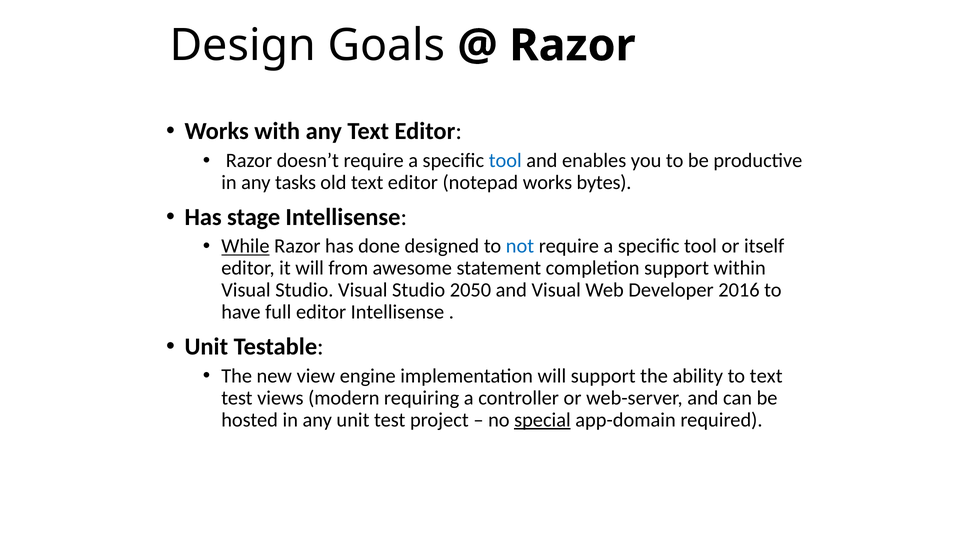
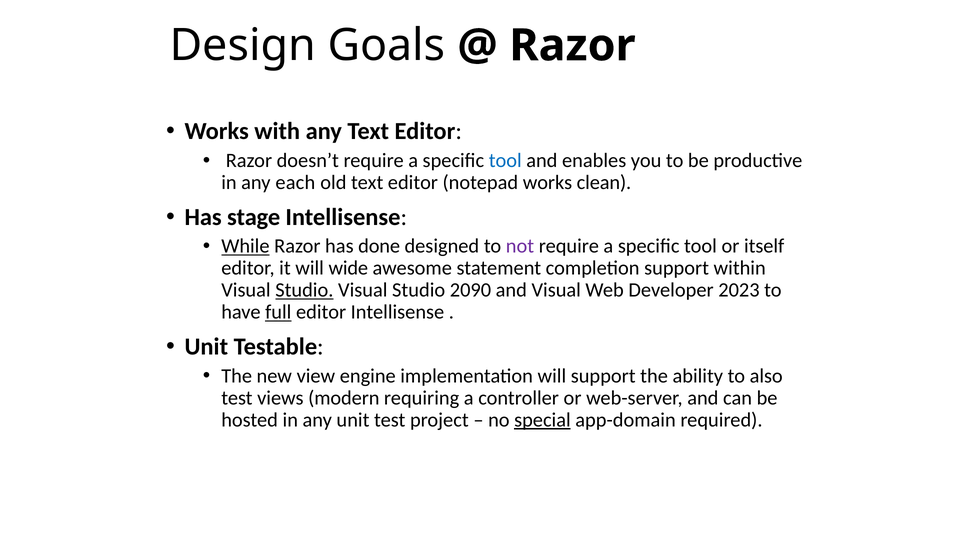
tasks: tasks -> each
bytes: bytes -> clean
not colour: blue -> purple
from: from -> wide
Studio at (304, 290) underline: none -> present
2050: 2050 -> 2090
2016: 2016 -> 2023
full underline: none -> present
to text: text -> also
